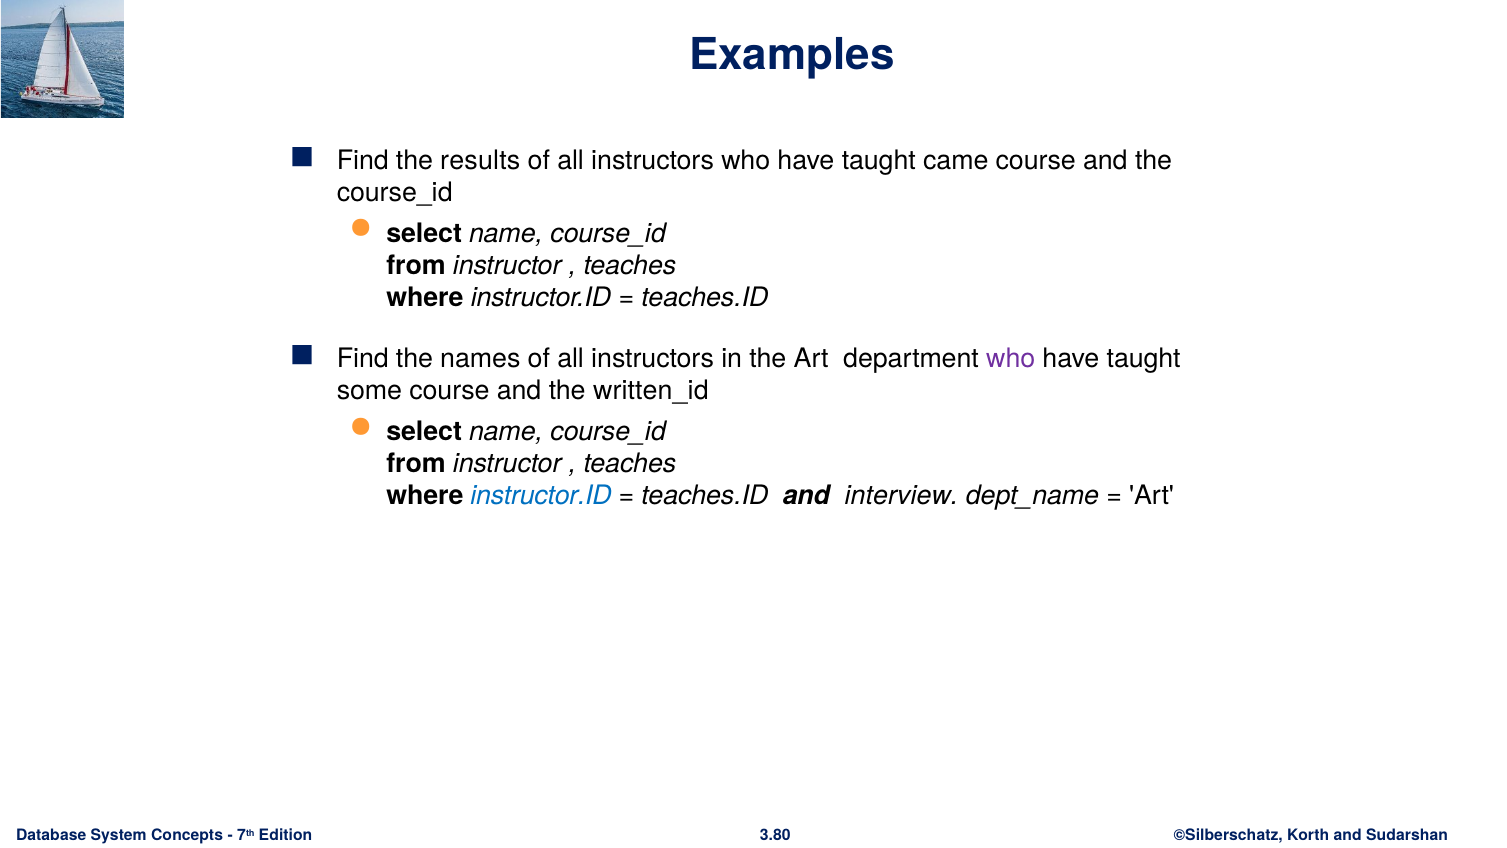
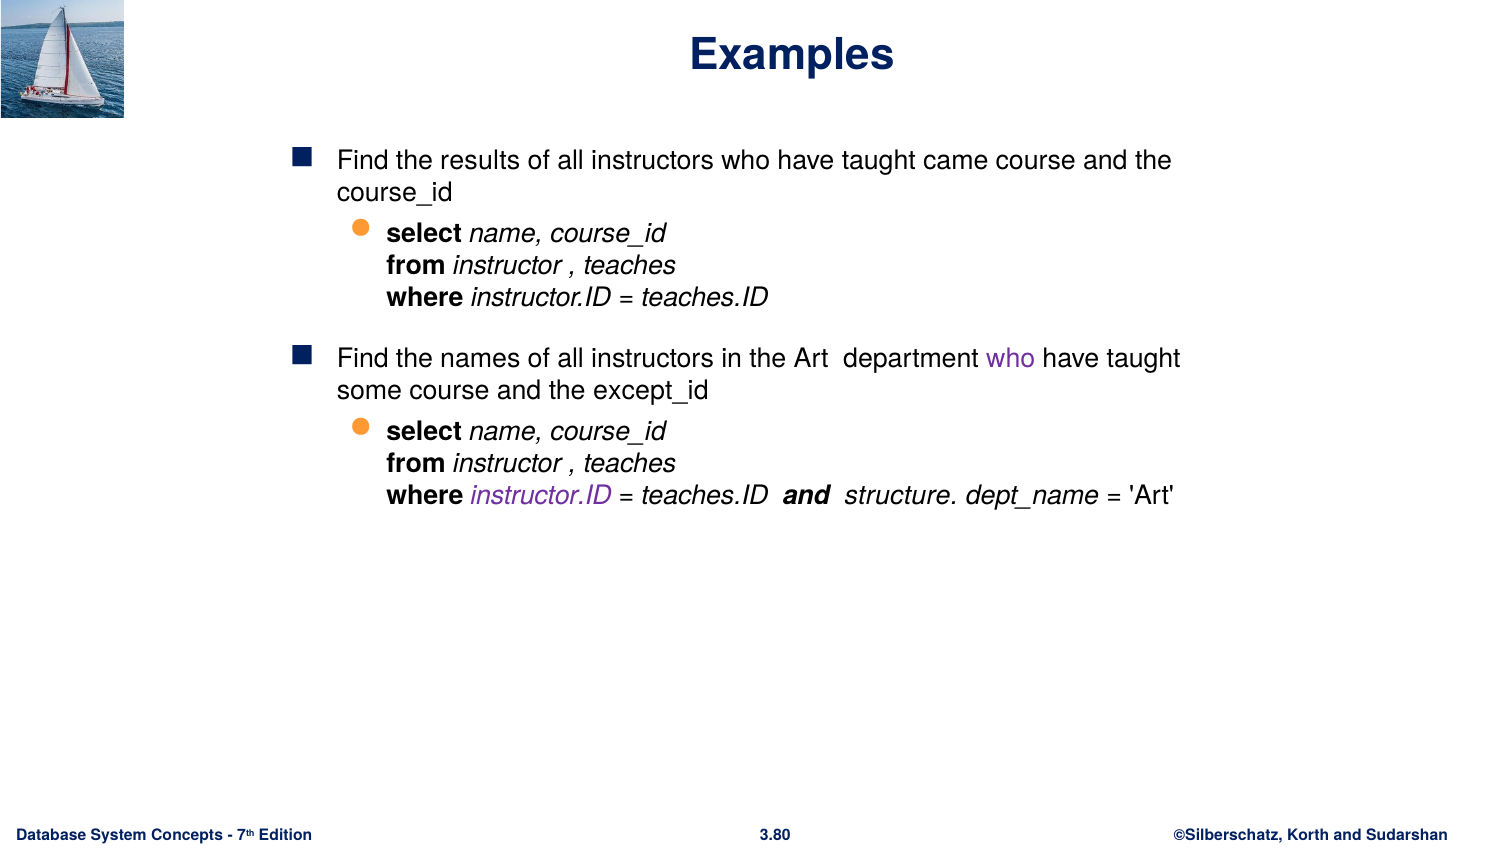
written_id: written_id -> except_id
instructor.ID at (541, 496) colour: blue -> purple
interview: interview -> structure
